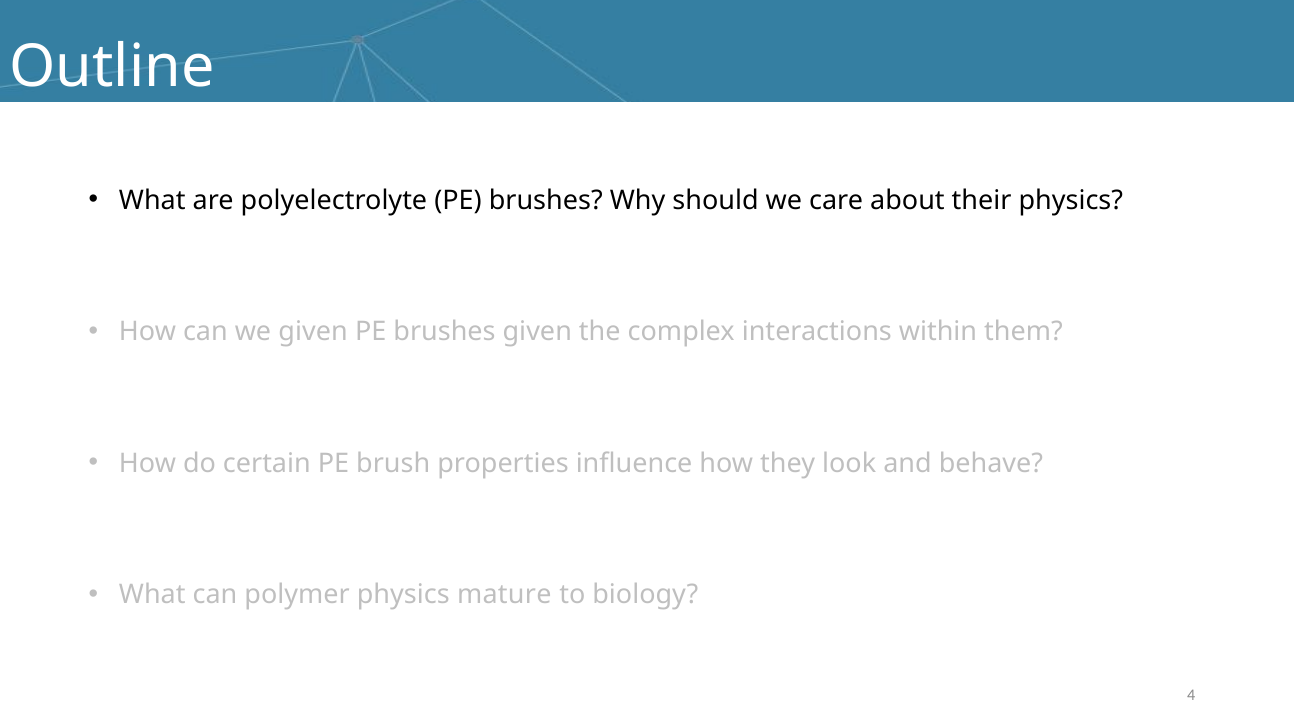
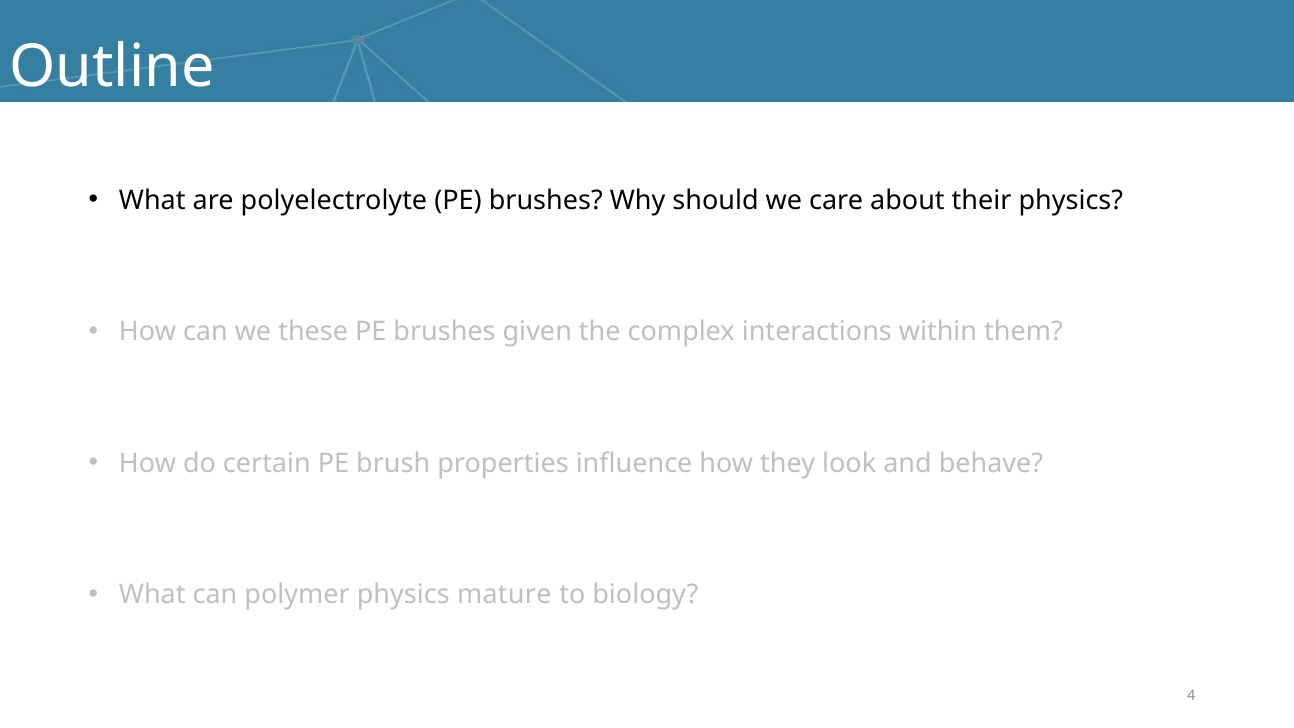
we given: given -> these
